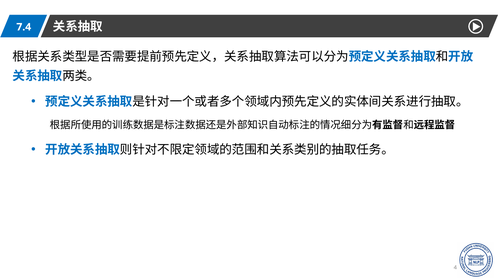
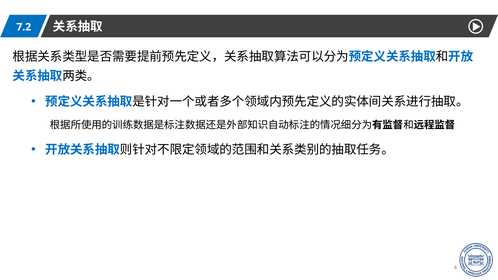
7.4: 7.4 -> 7.2
